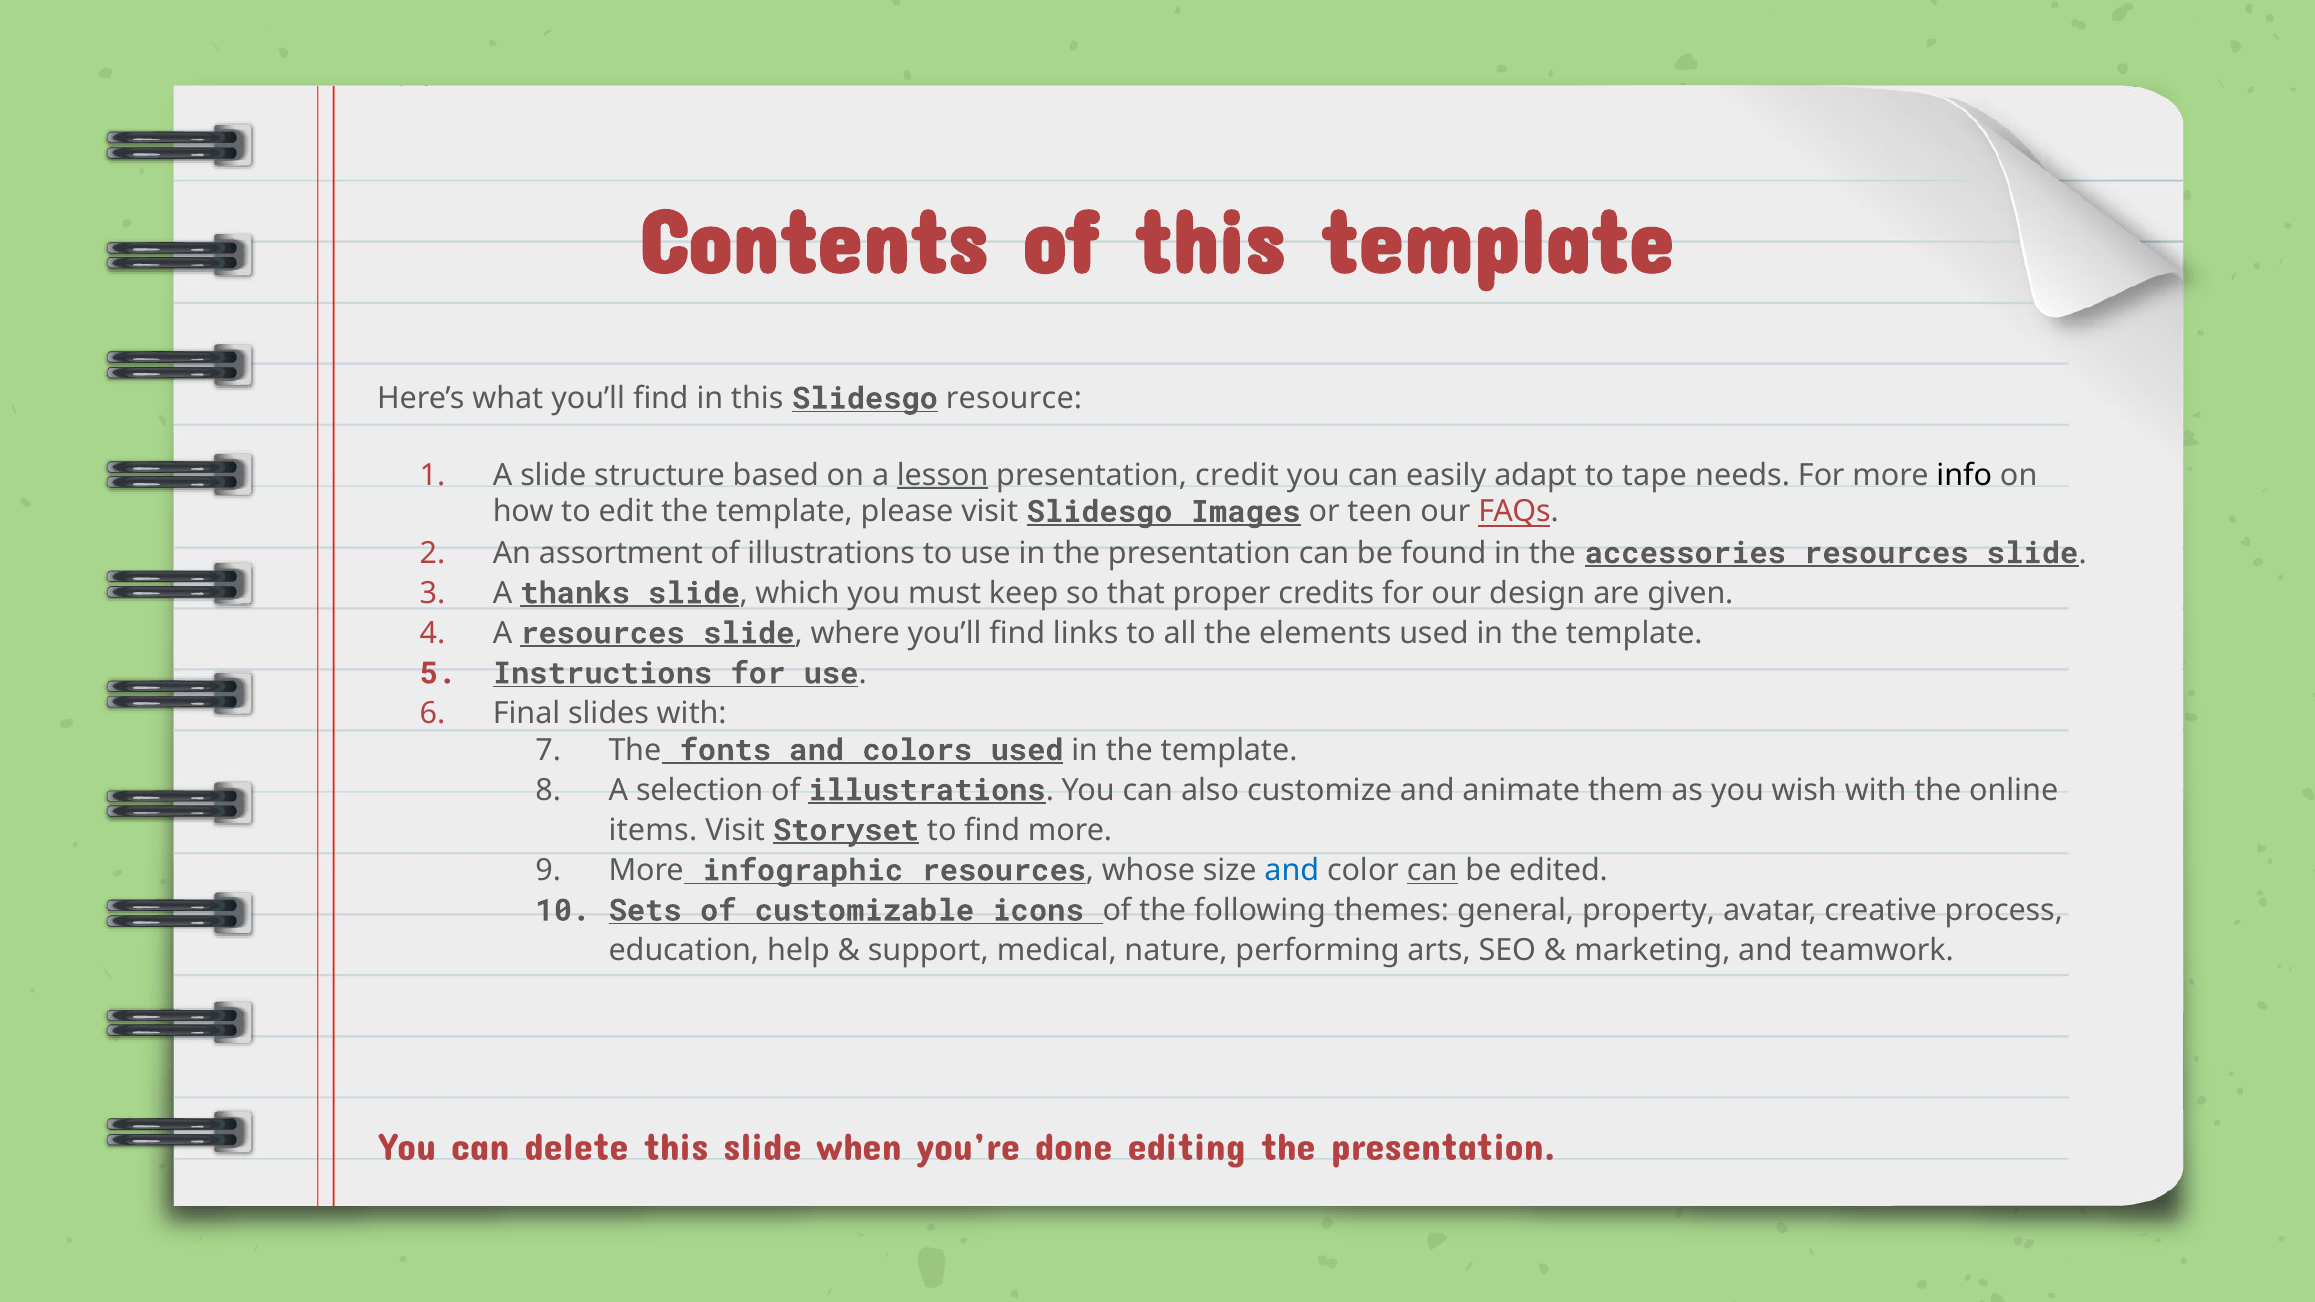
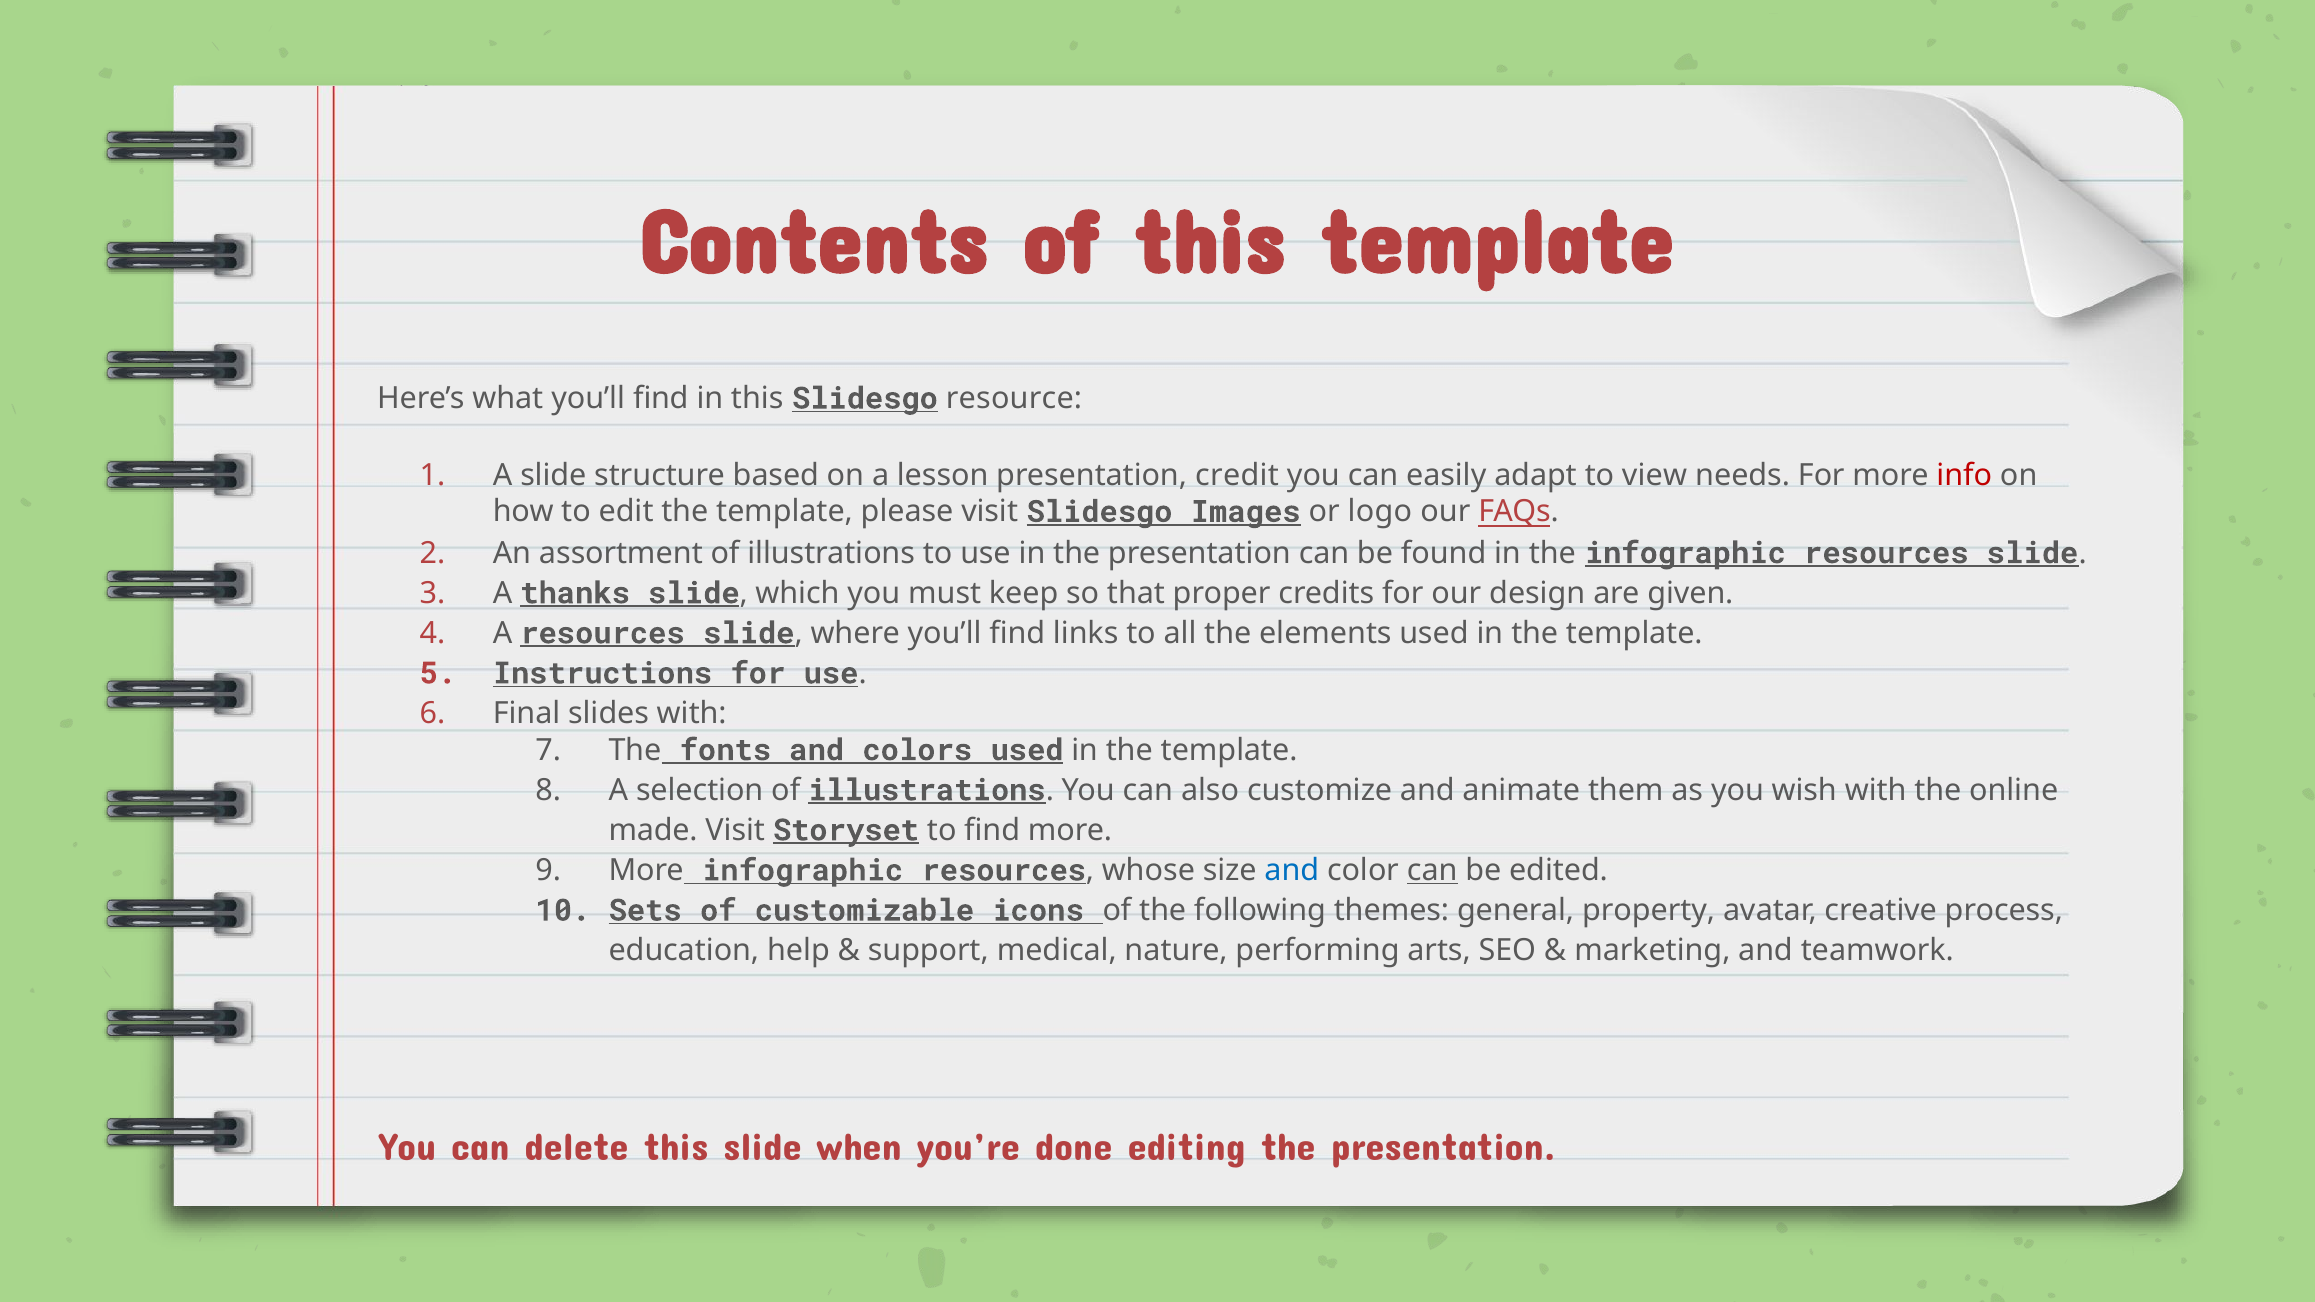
lesson underline: present -> none
tape: tape -> view
info colour: black -> red
teen: teen -> logo
the accessories: accessories -> infographic
items: items -> made
